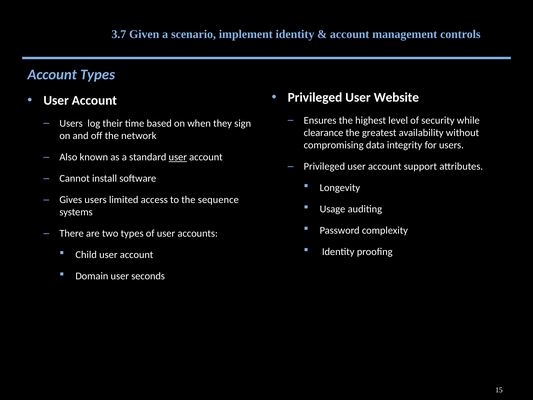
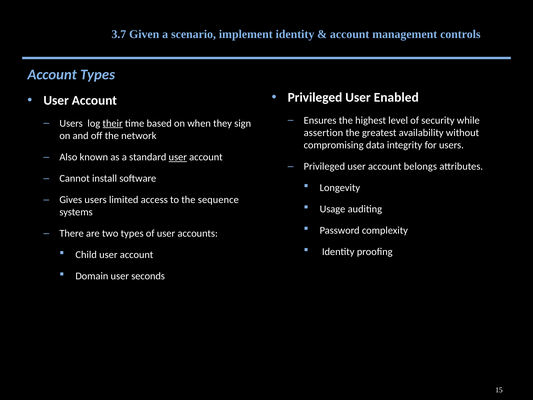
Website: Website -> Enabled
their underline: none -> present
clearance: clearance -> assertion
support: support -> belongs
